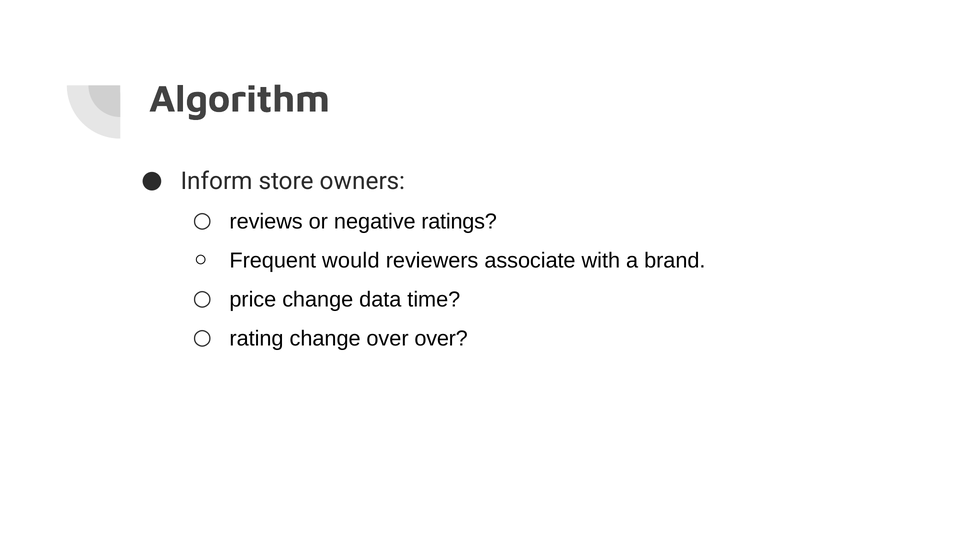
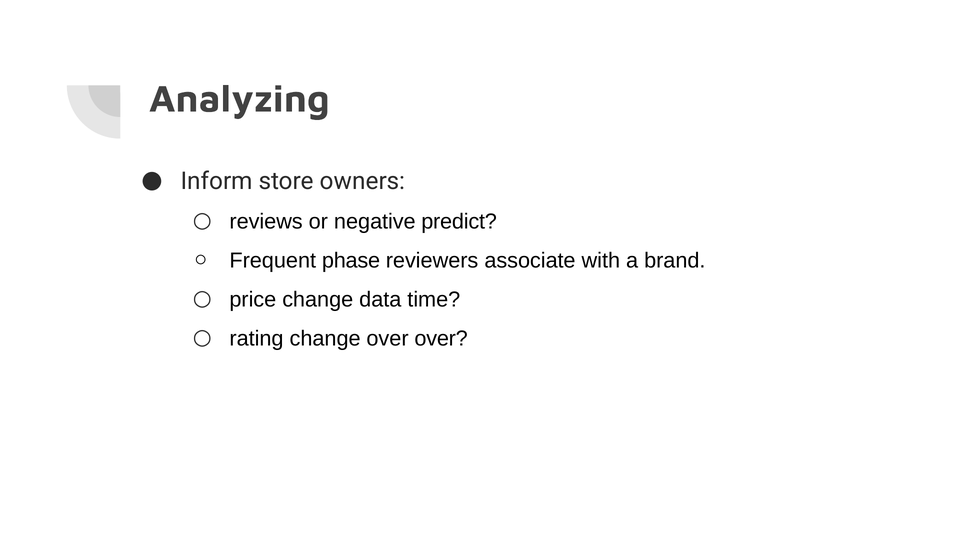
Algorithm: Algorithm -> Analyzing
ratings: ratings -> predict
would: would -> phase
